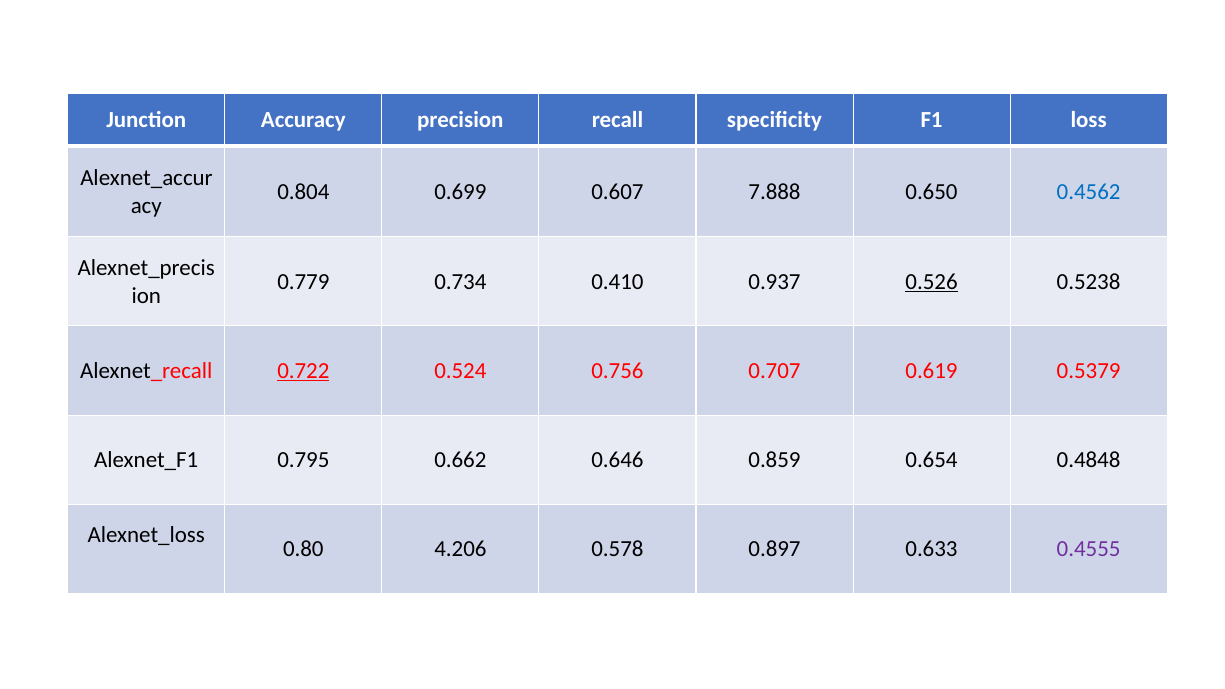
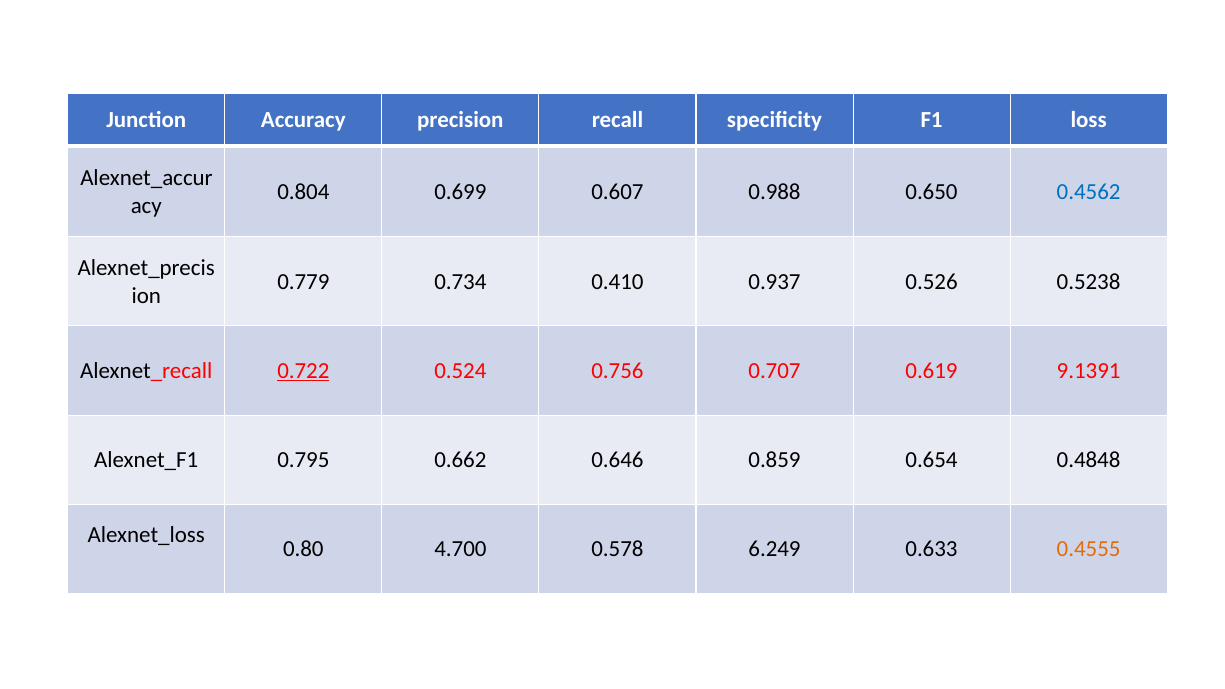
7.888: 7.888 -> 0.988
0.526 underline: present -> none
0.5379: 0.5379 -> 9.1391
4.206: 4.206 -> 4.700
0.897: 0.897 -> 6.249
0.4555 colour: purple -> orange
